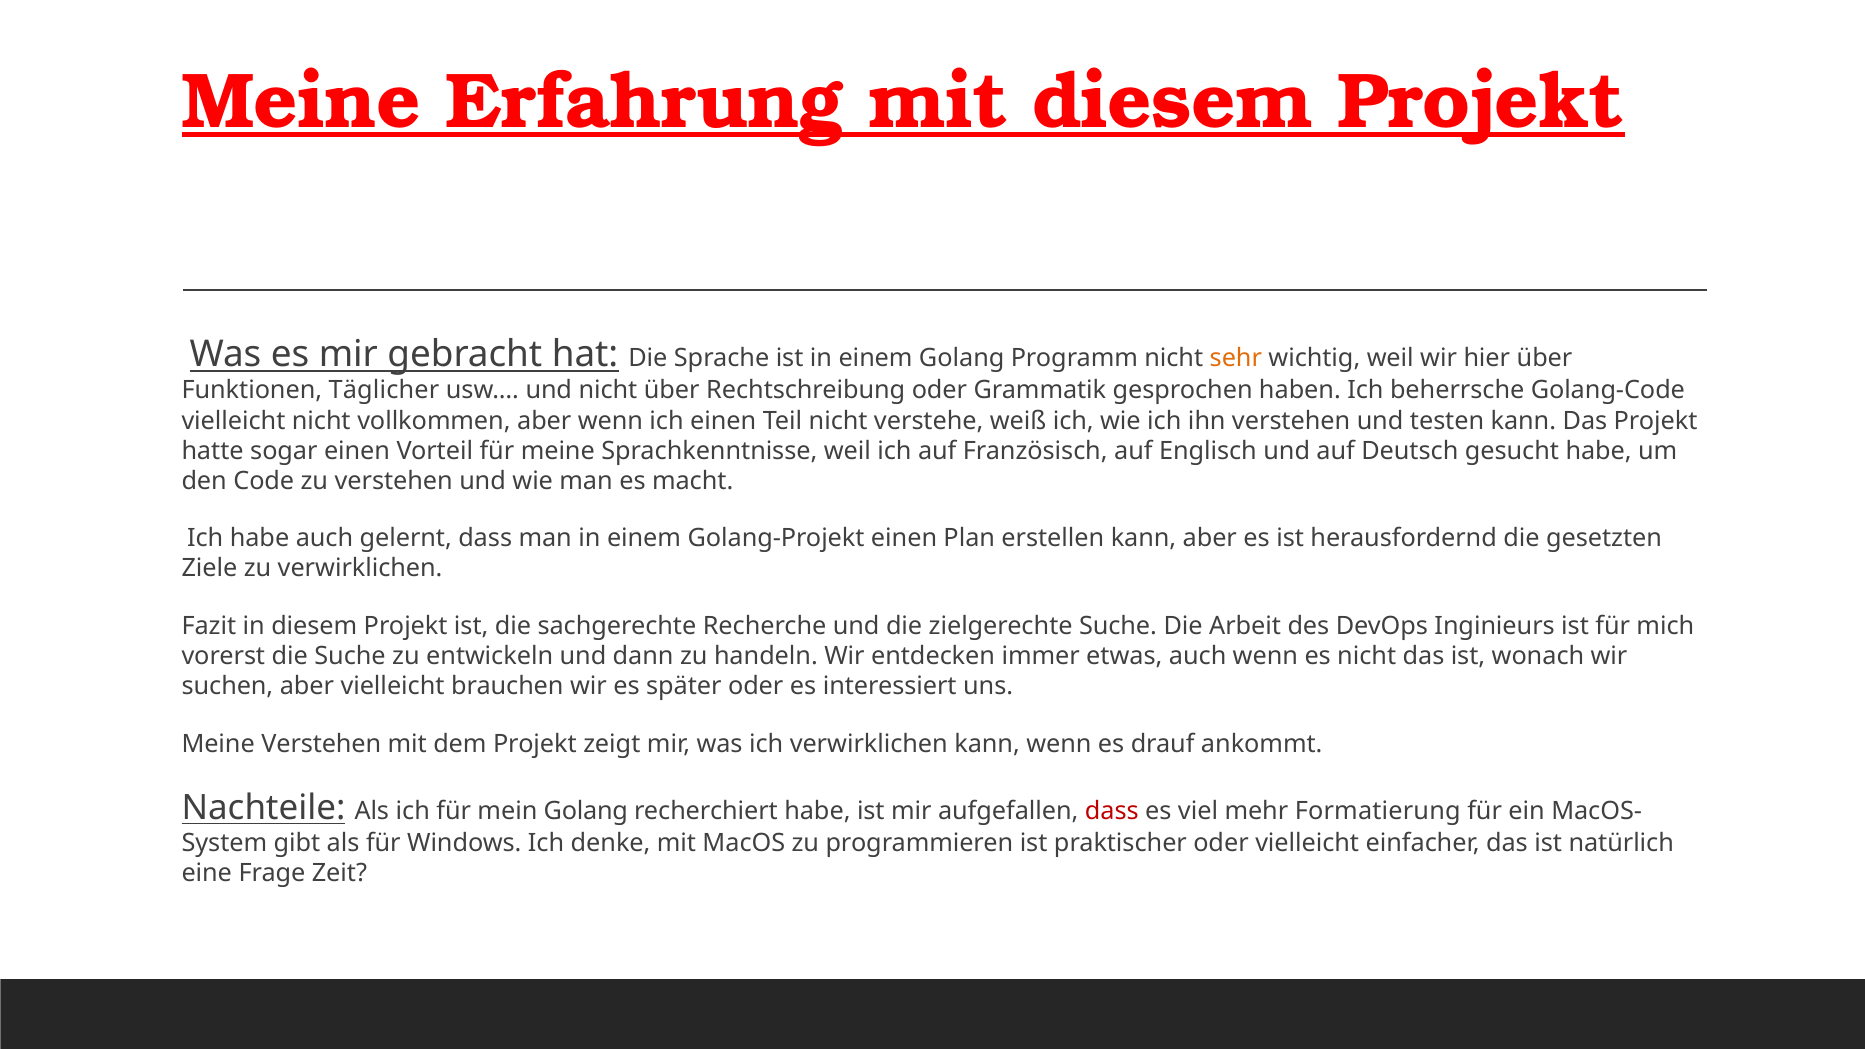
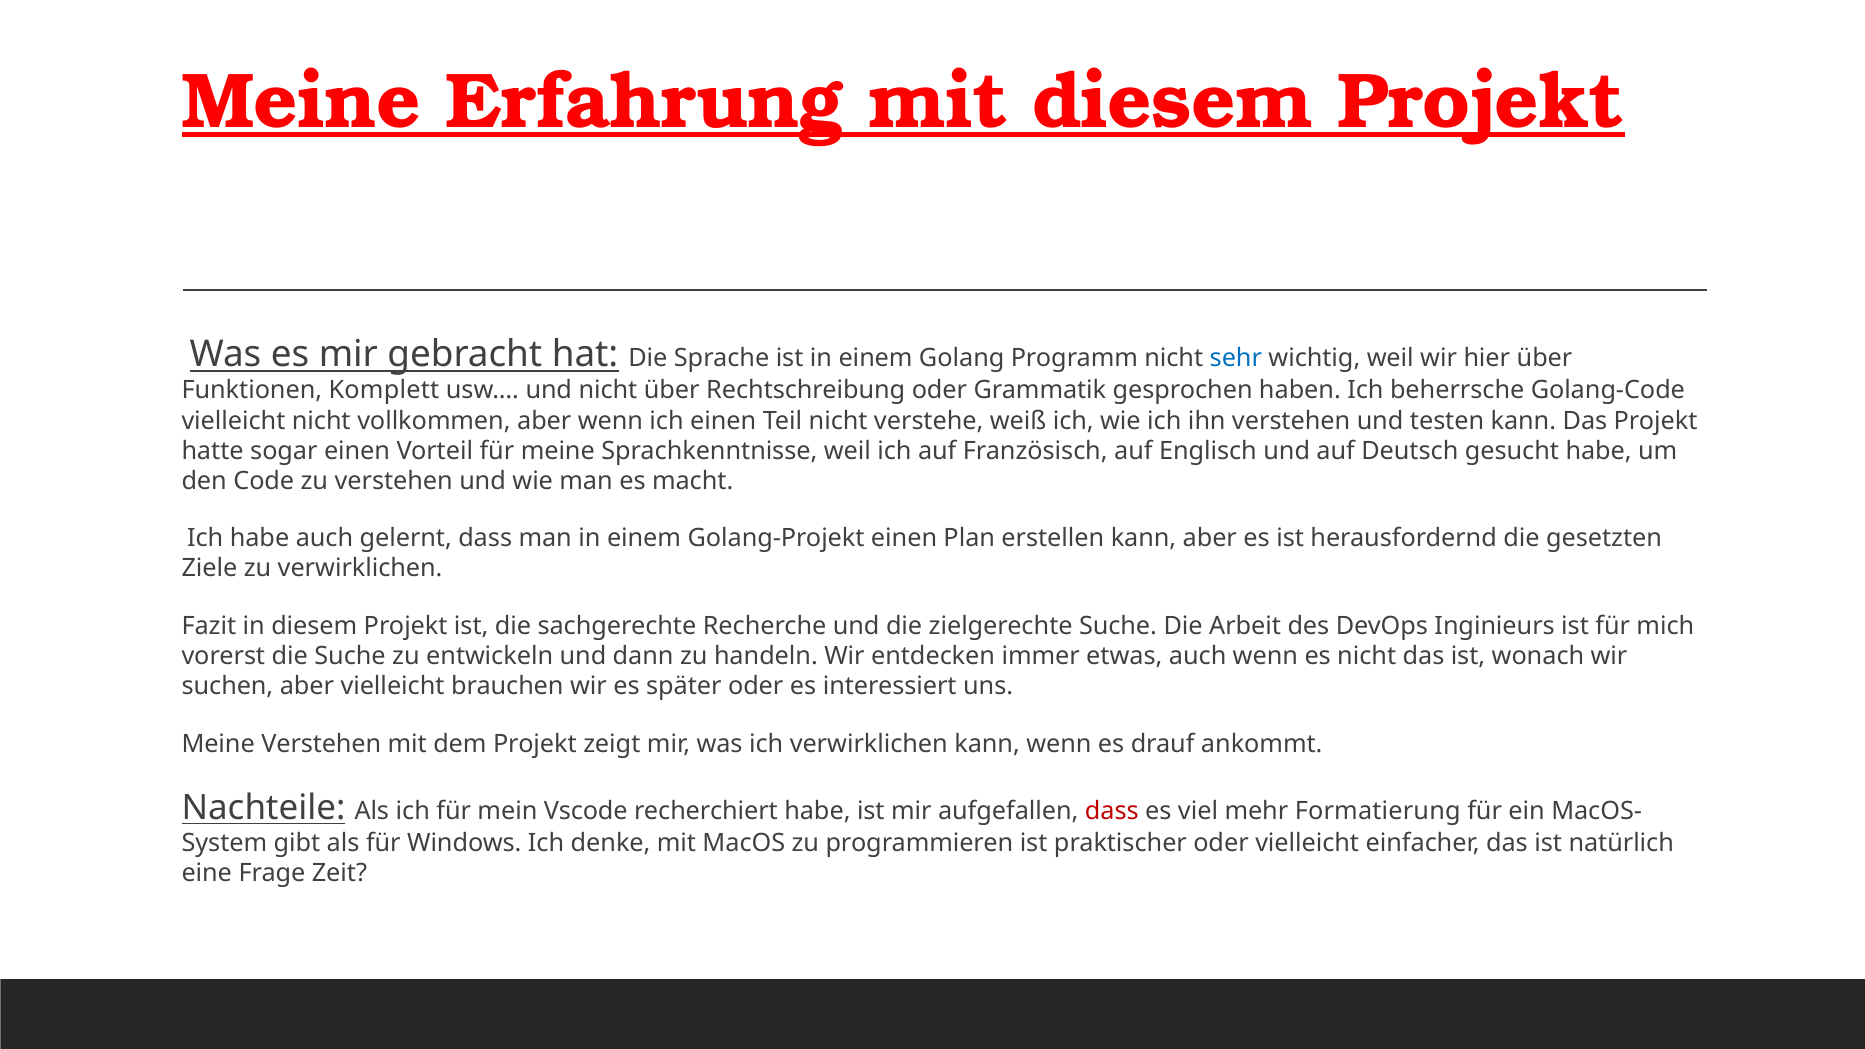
sehr colour: orange -> blue
Täglicher: Täglicher -> Komplett
mein Golang: Golang -> Vscode
